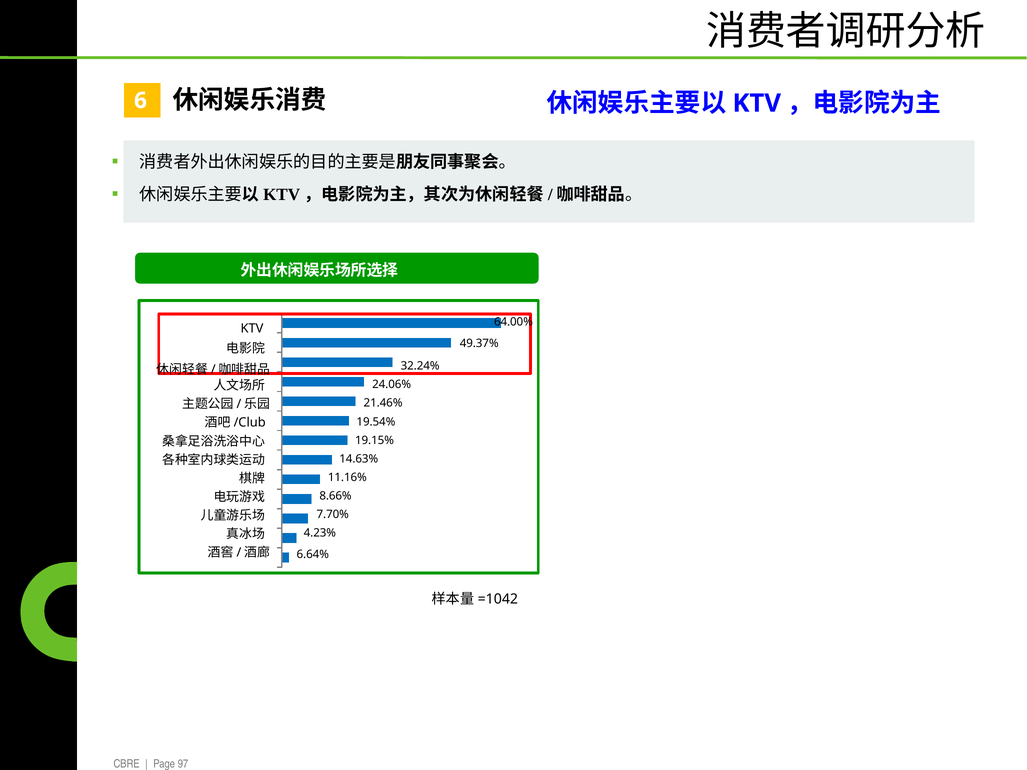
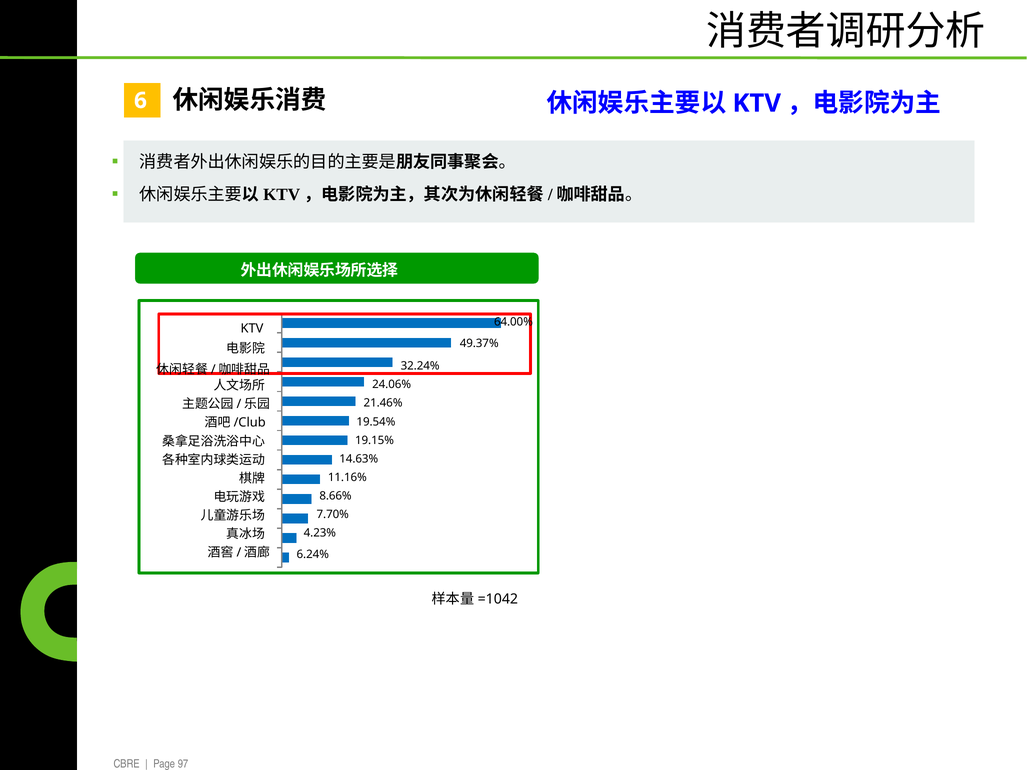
6.64%: 6.64% -> 6.24%
